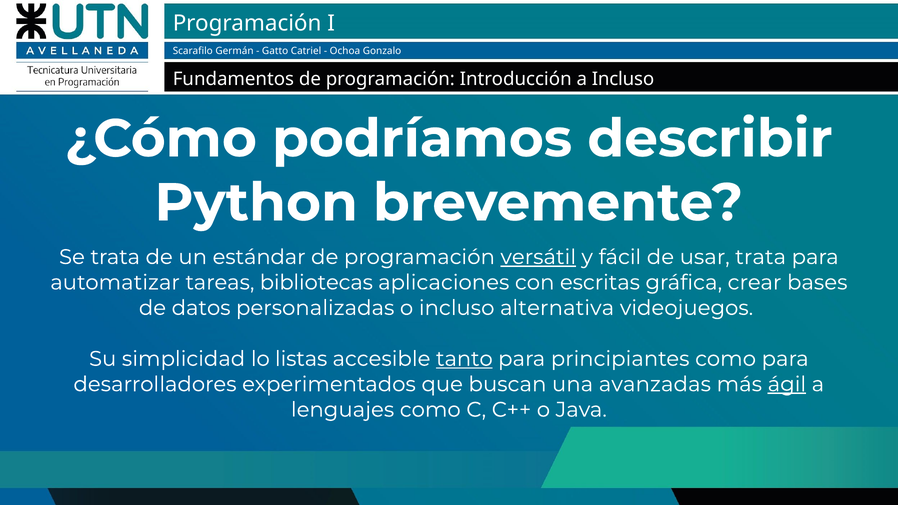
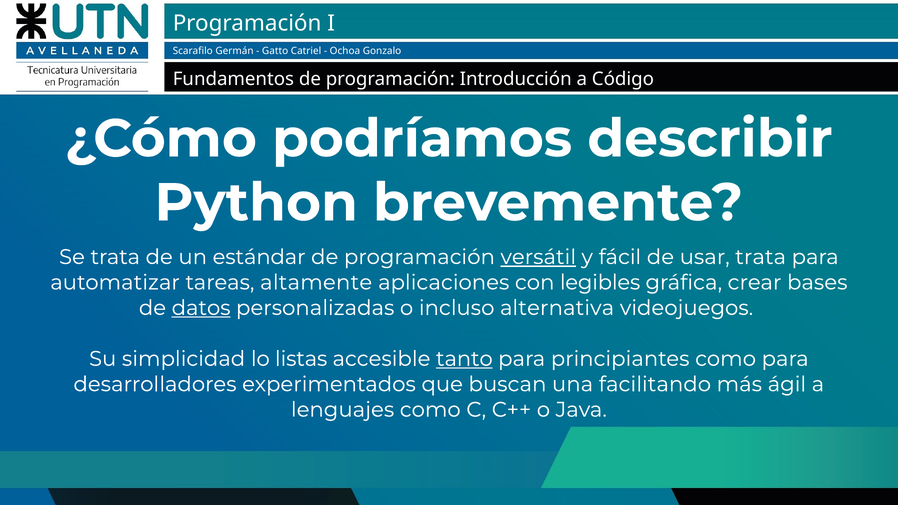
a Incluso: Incluso -> Código
bibliotecas: bibliotecas -> altamente
escritas: escritas -> legibles
datos underline: none -> present
avanzadas: avanzadas -> facilitando
ágil underline: present -> none
